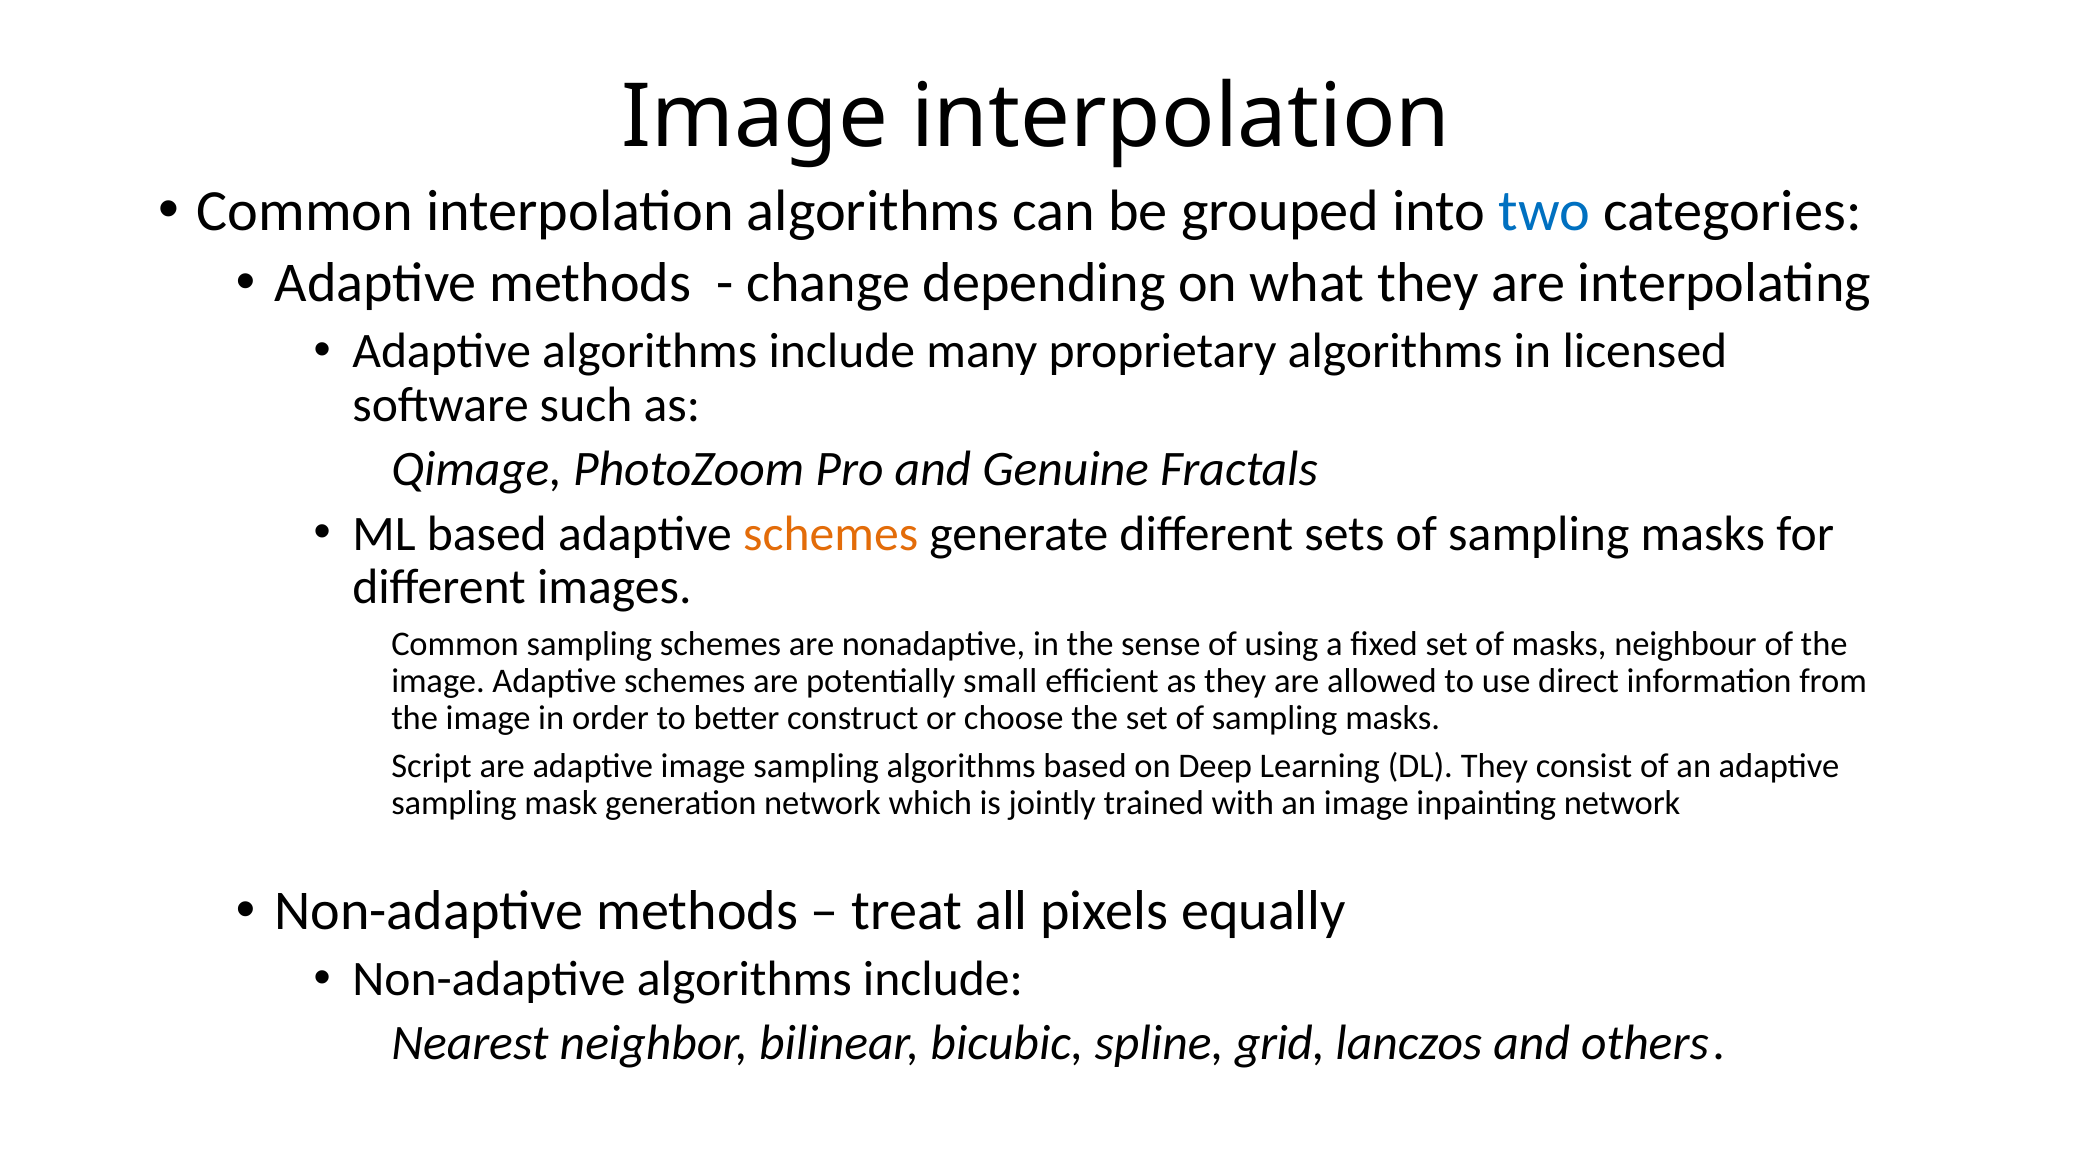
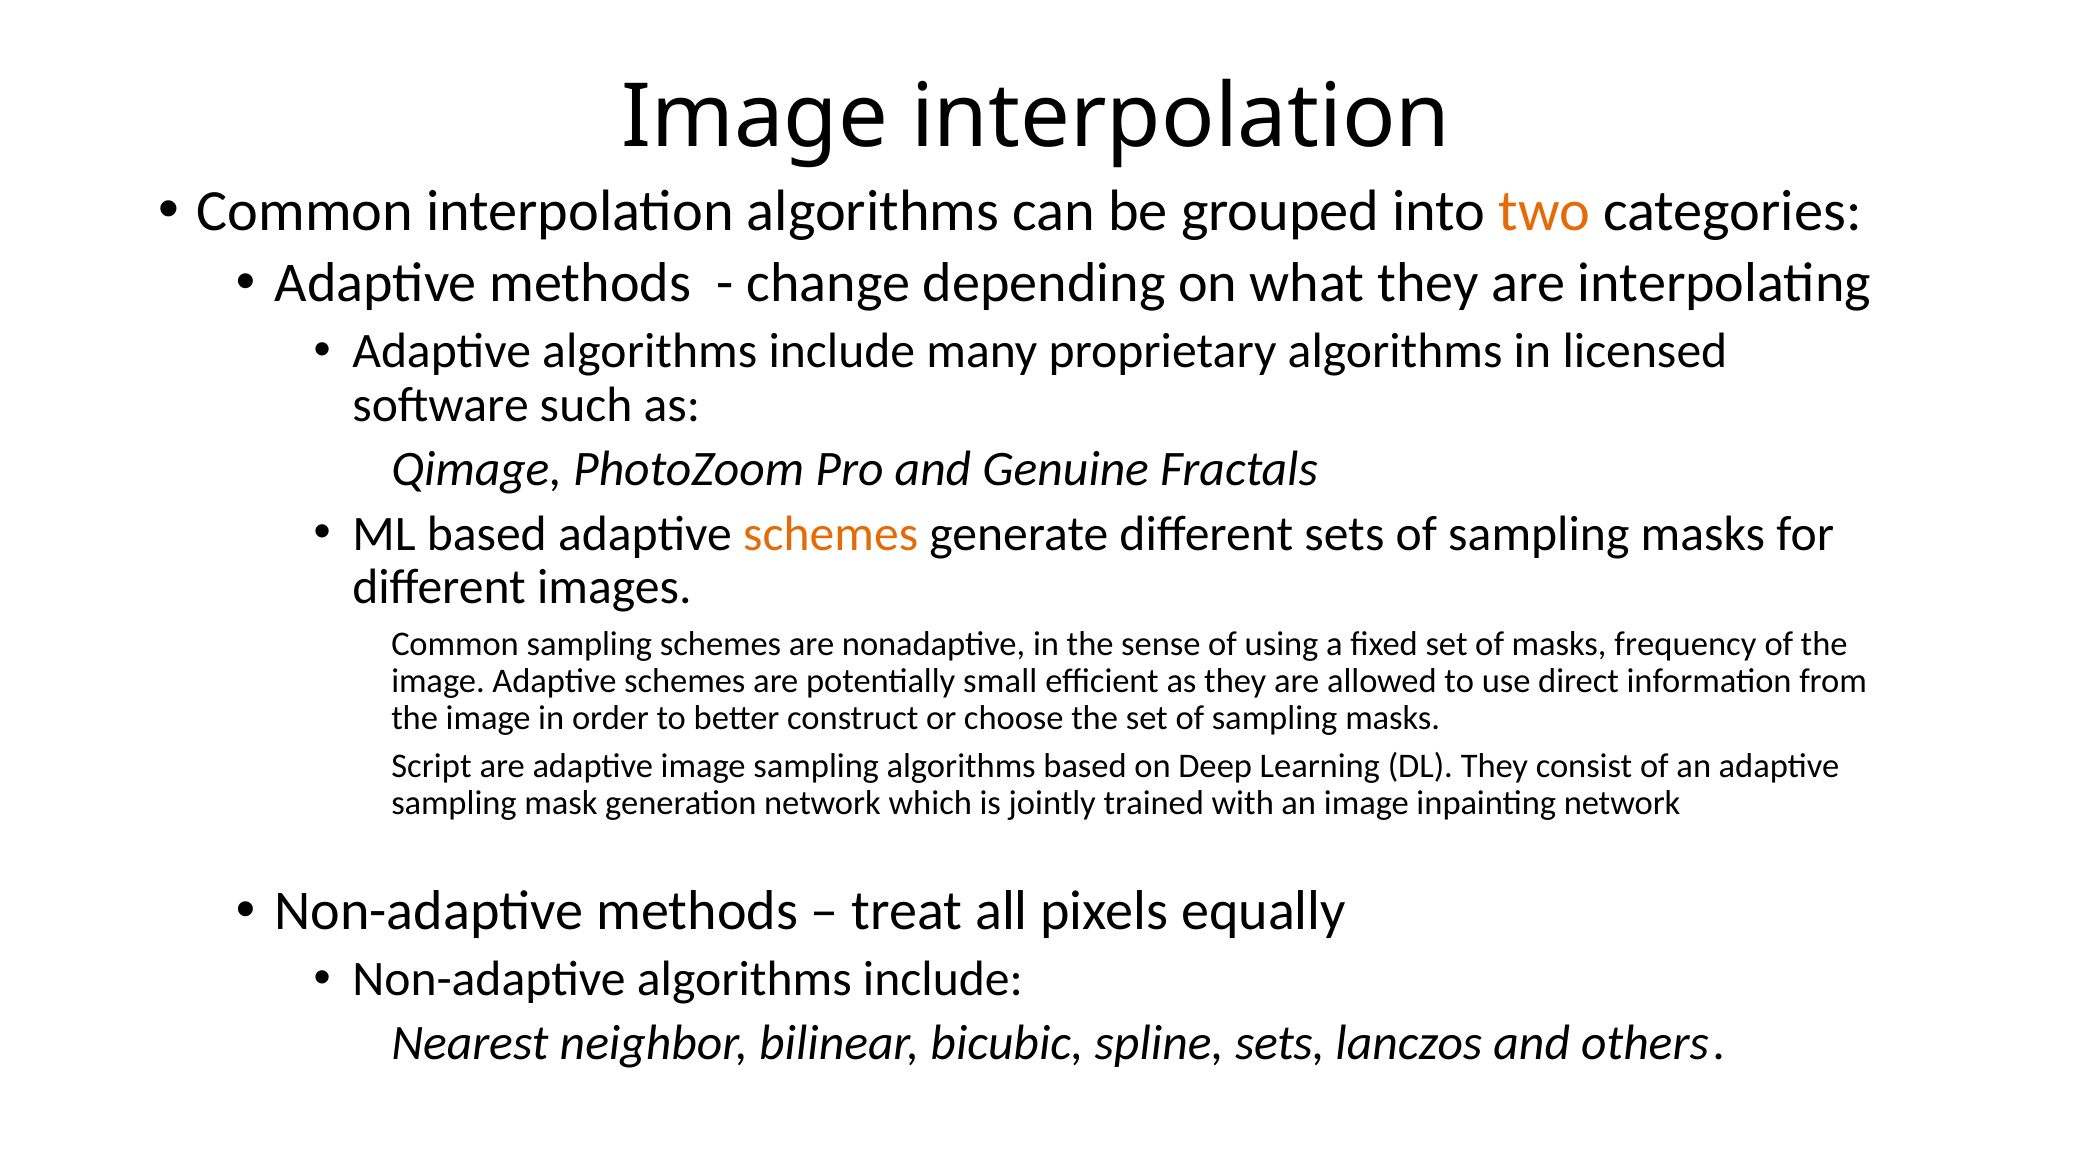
two colour: blue -> orange
neighbour: neighbour -> frequency
spline grid: grid -> sets
